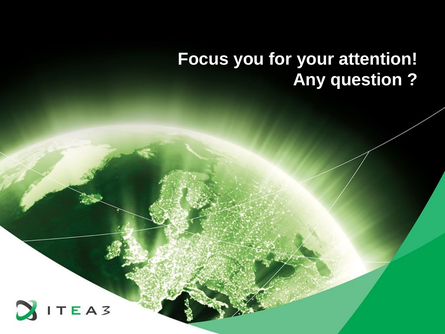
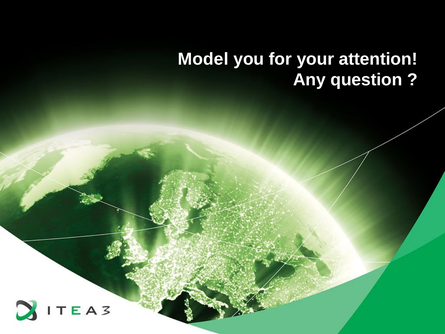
Focus: Focus -> Model
